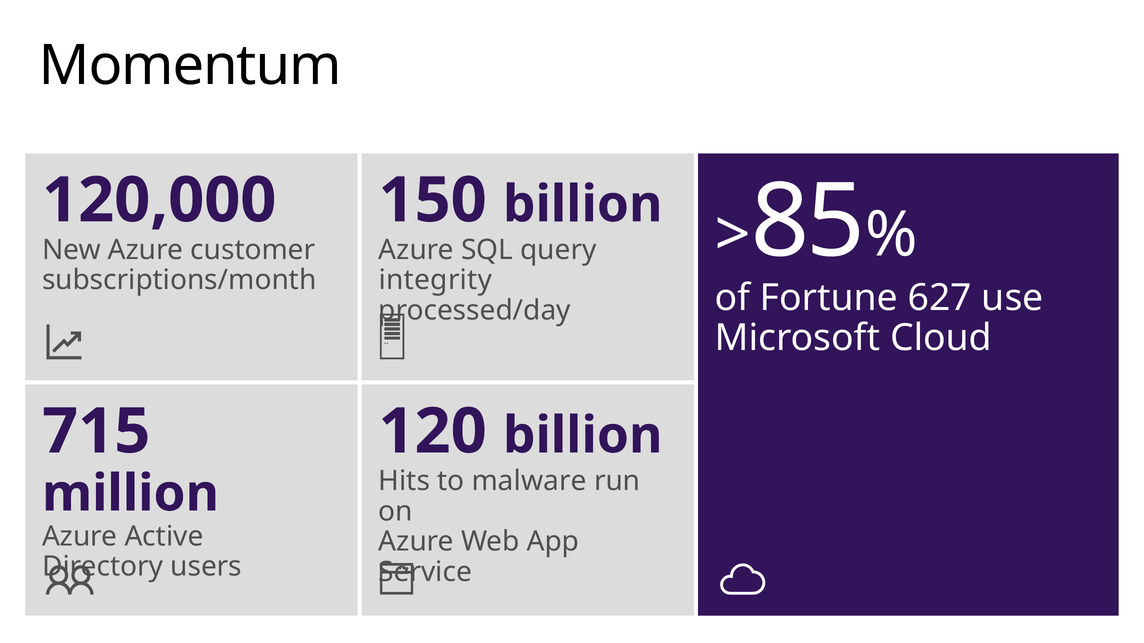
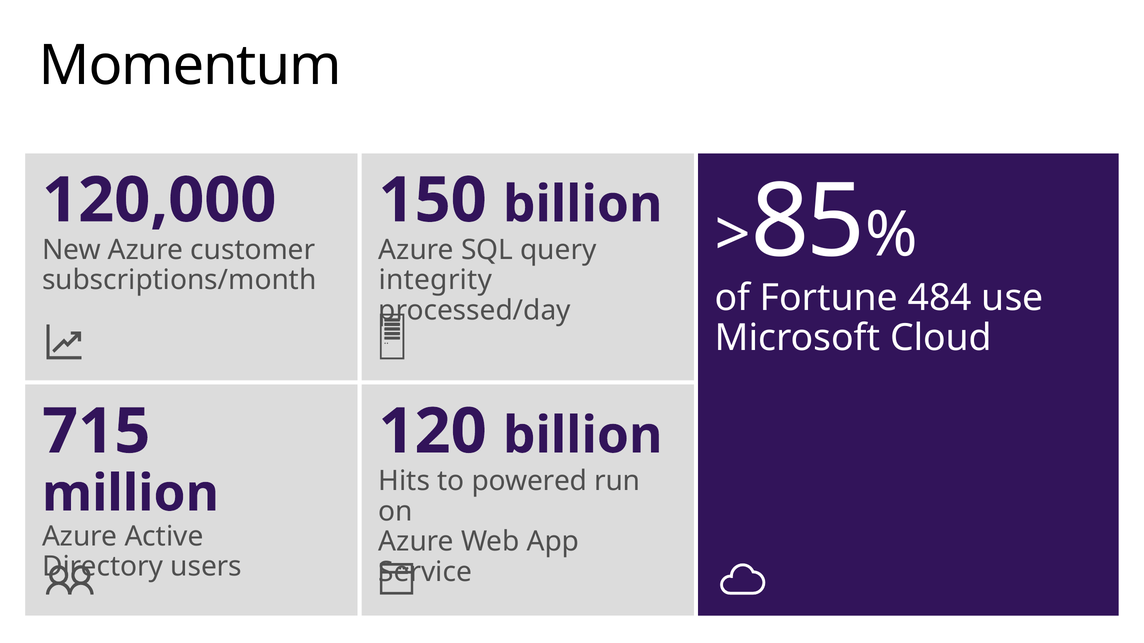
627: 627 -> 484
malware: malware -> powered
